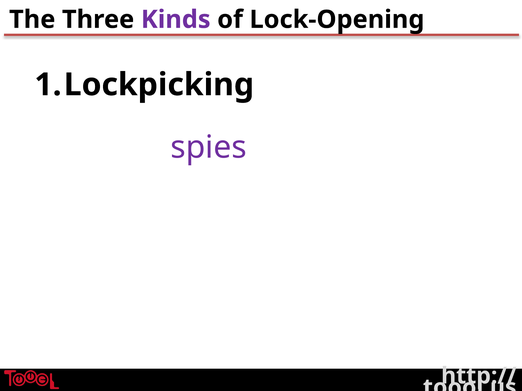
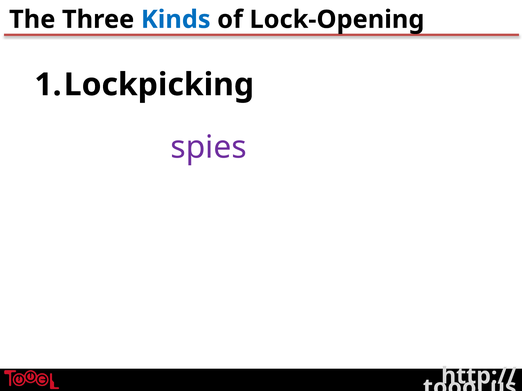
Kinds colour: purple -> blue
